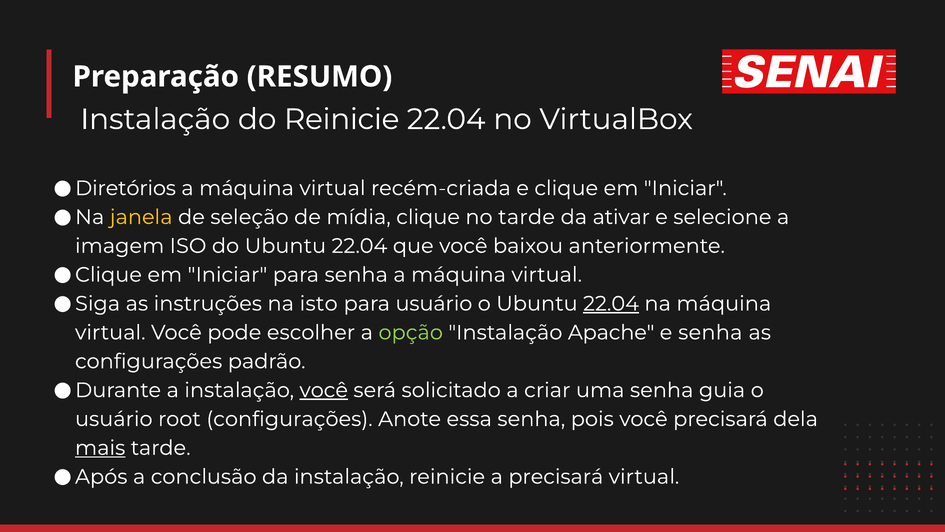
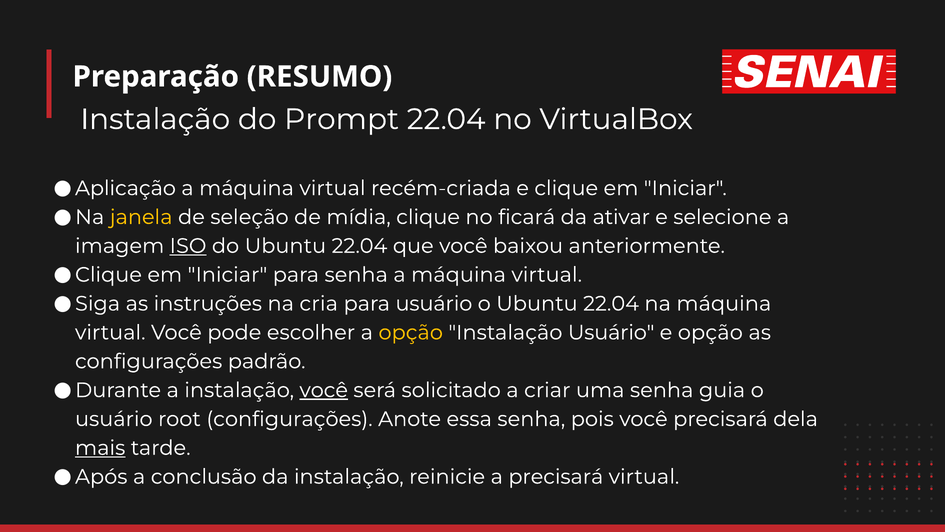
do Reinicie: Reinicie -> Prompt
Diretórios: Diretórios -> Aplicação
no tarde: tarde -> ficará
ISO underline: none -> present
isto: isto -> cria
22.04 at (611, 303) underline: present -> none
opção at (411, 332) colour: light green -> yellow
Instalação Apache: Apache -> Usuário
e senha: senha -> opção
